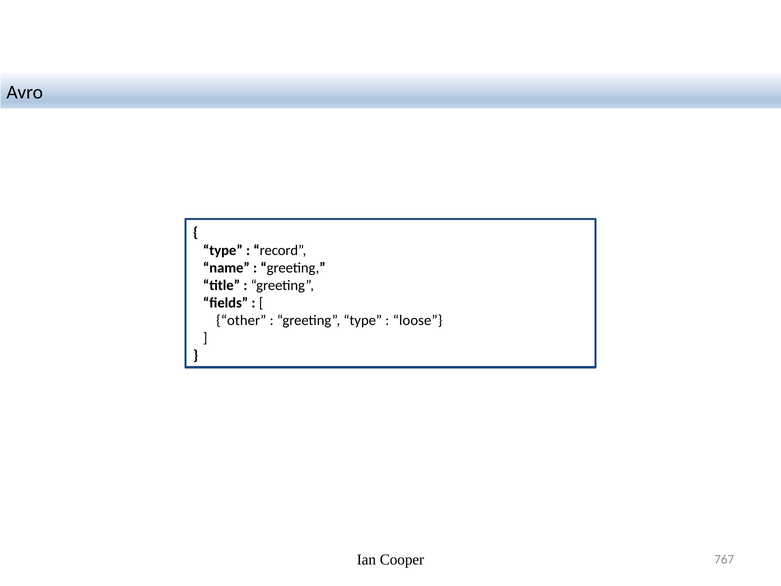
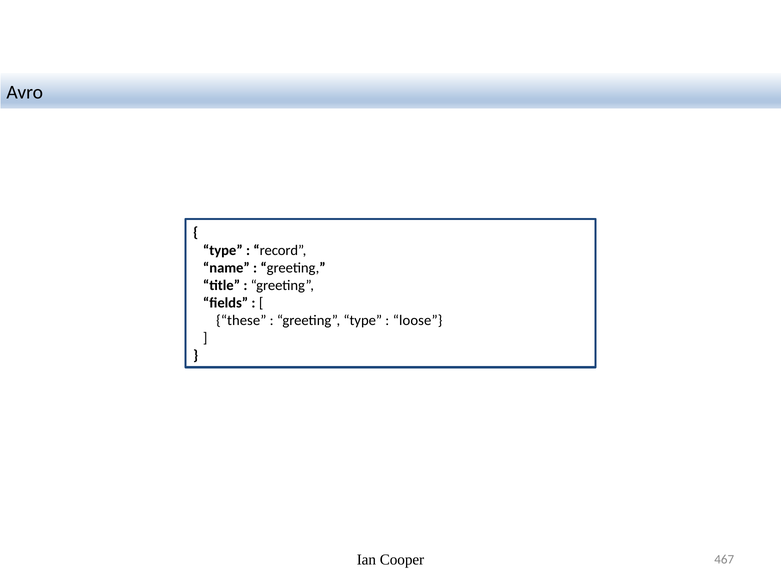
other: other -> these
767: 767 -> 467
